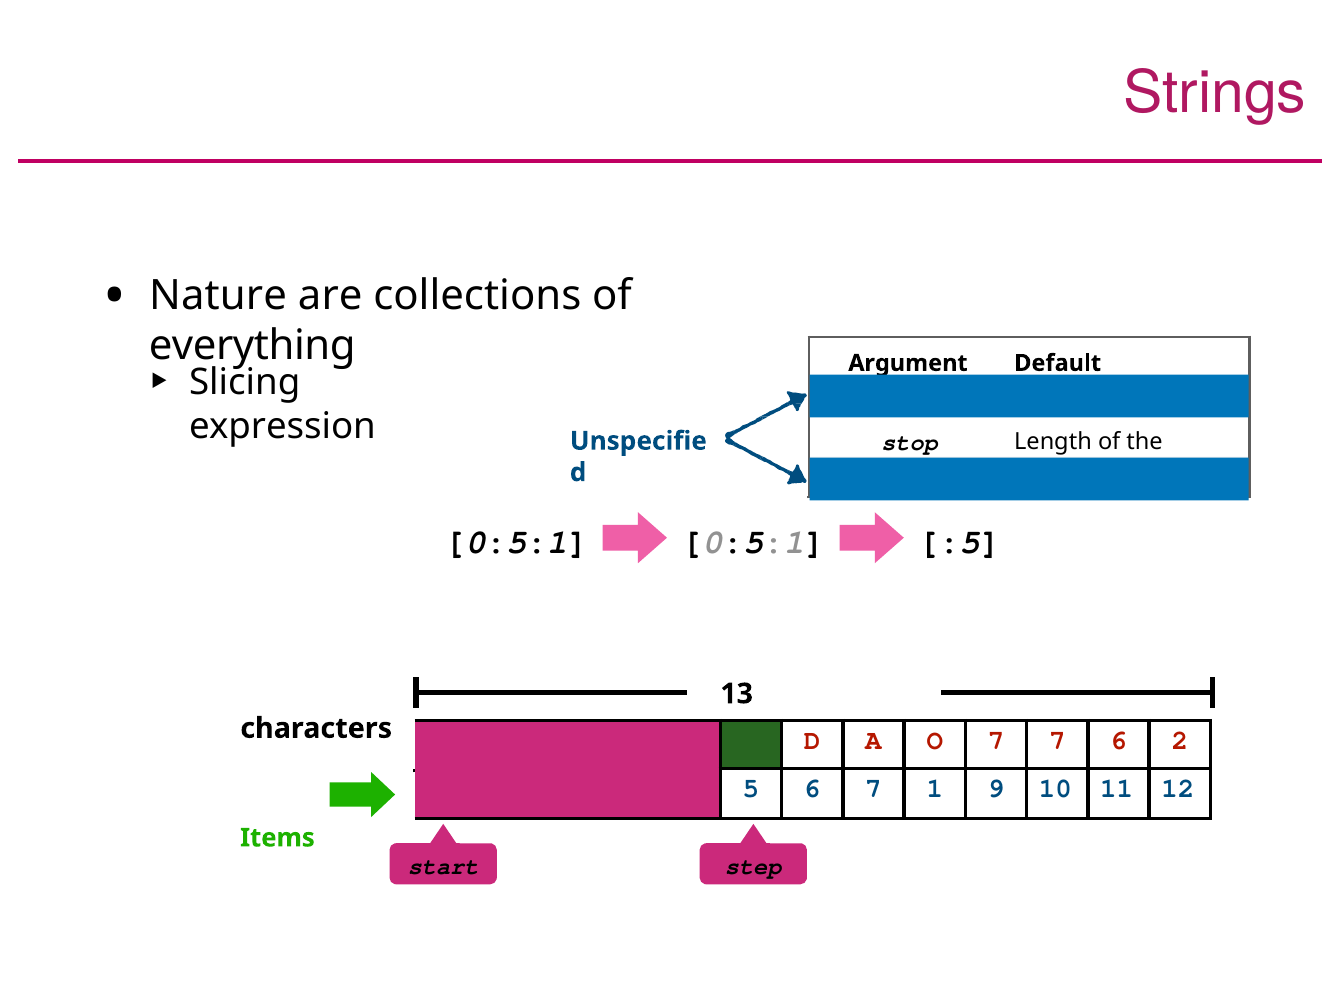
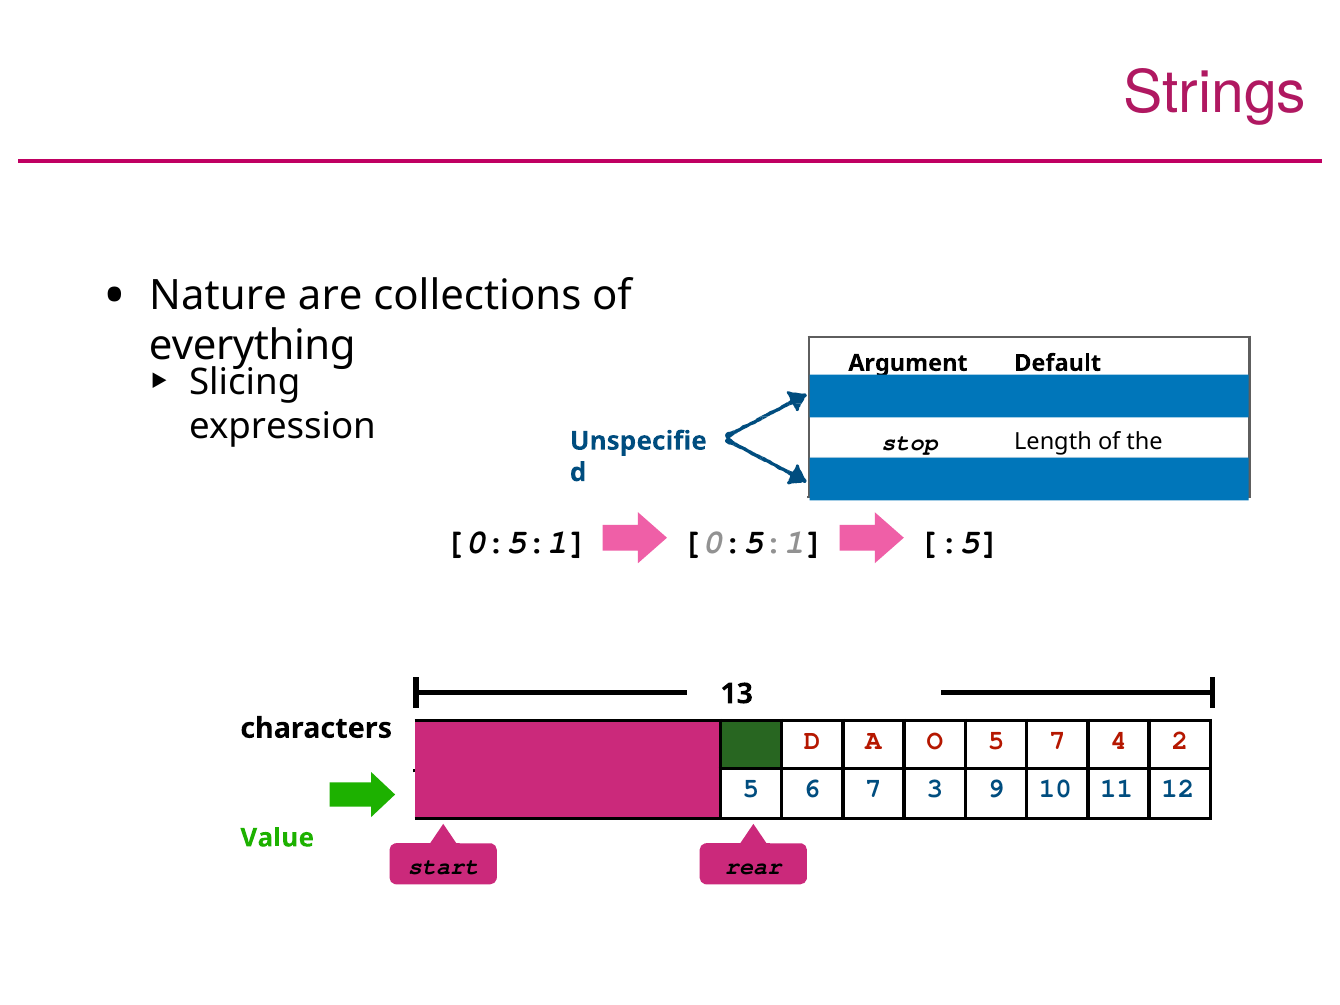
O 7: 7 -> 5
7 6: 6 -> 4
7 1: 1 -> 3
Items: Items -> Value
start step: step -> rear
